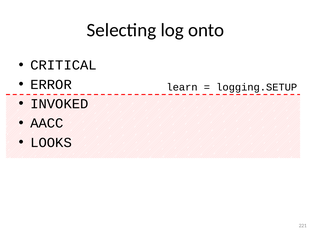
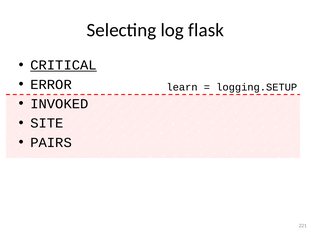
onto: onto -> flask
CRITICAL underline: none -> present
AACC: AACC -> SITE
LOOKS: LOOKS -> PAIRS
